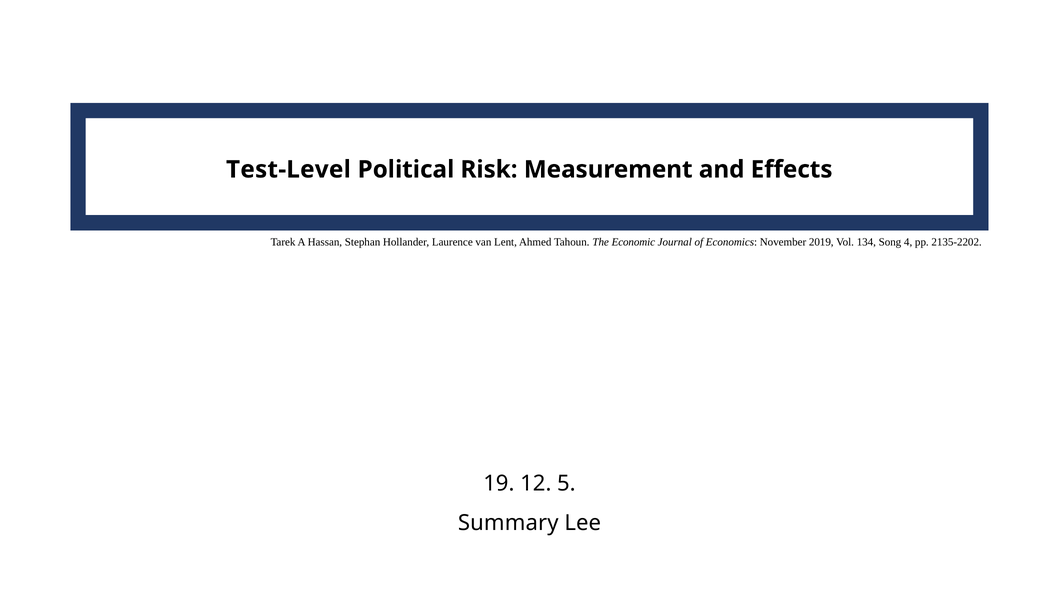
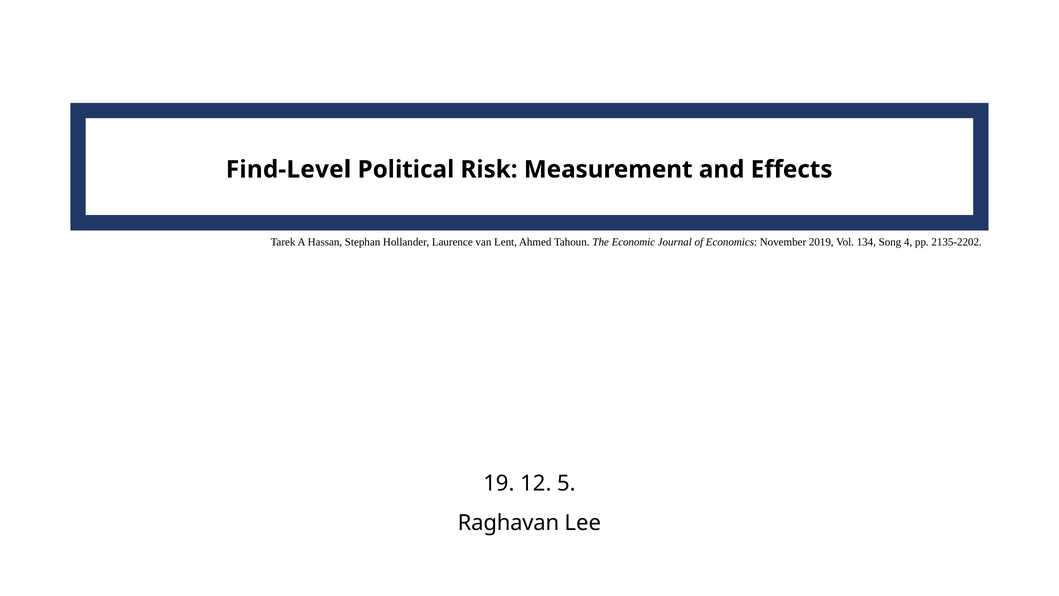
Test-Level: Test-Level -> Find-Level
Summary: Summary -> Raghavan
